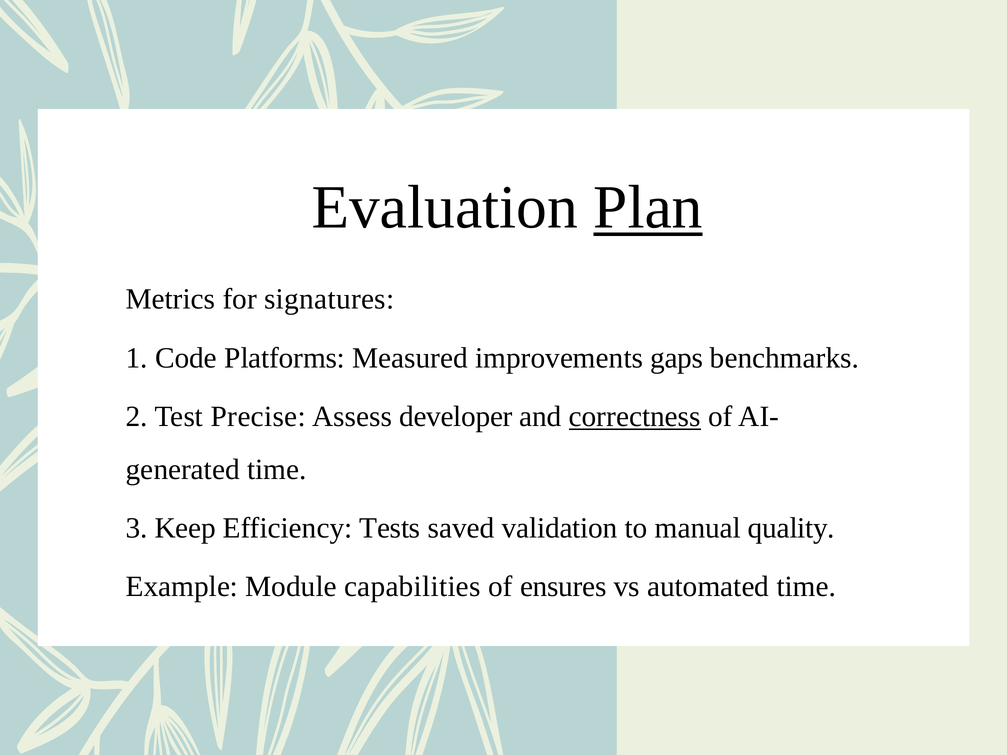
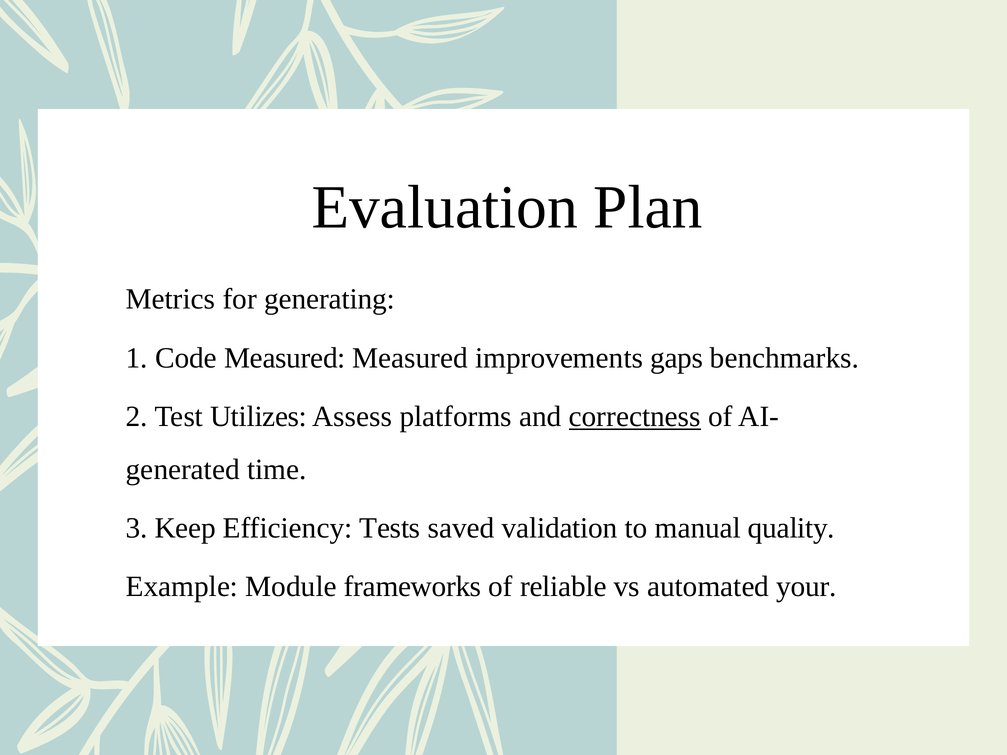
Plan underline: present -> none
signatures: signatures -> generating
Code Platforms: Platforms -> Measured
Precise: Precise -> Utilizes
developer: developer -> platforms
capabilities: capabilities -> frameworks
ensures: ensures -> reliable
automated time: time -> your
